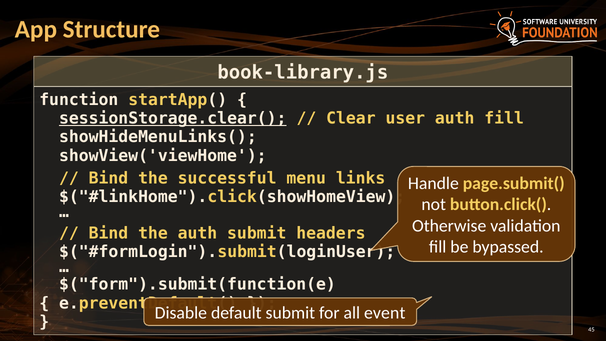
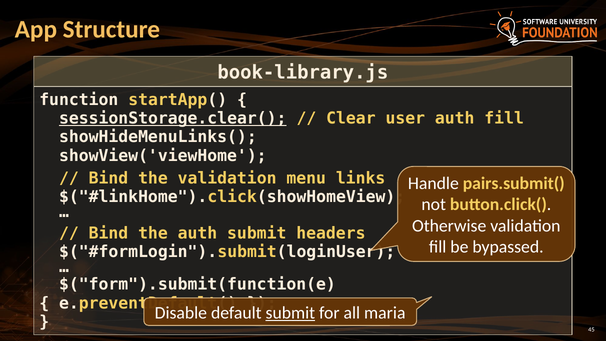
the successful: successful -> validation
page.submit(: page.submit( -> pairs.submit(
submit at (290, 313) underline: none -> present
event: event -> maria
